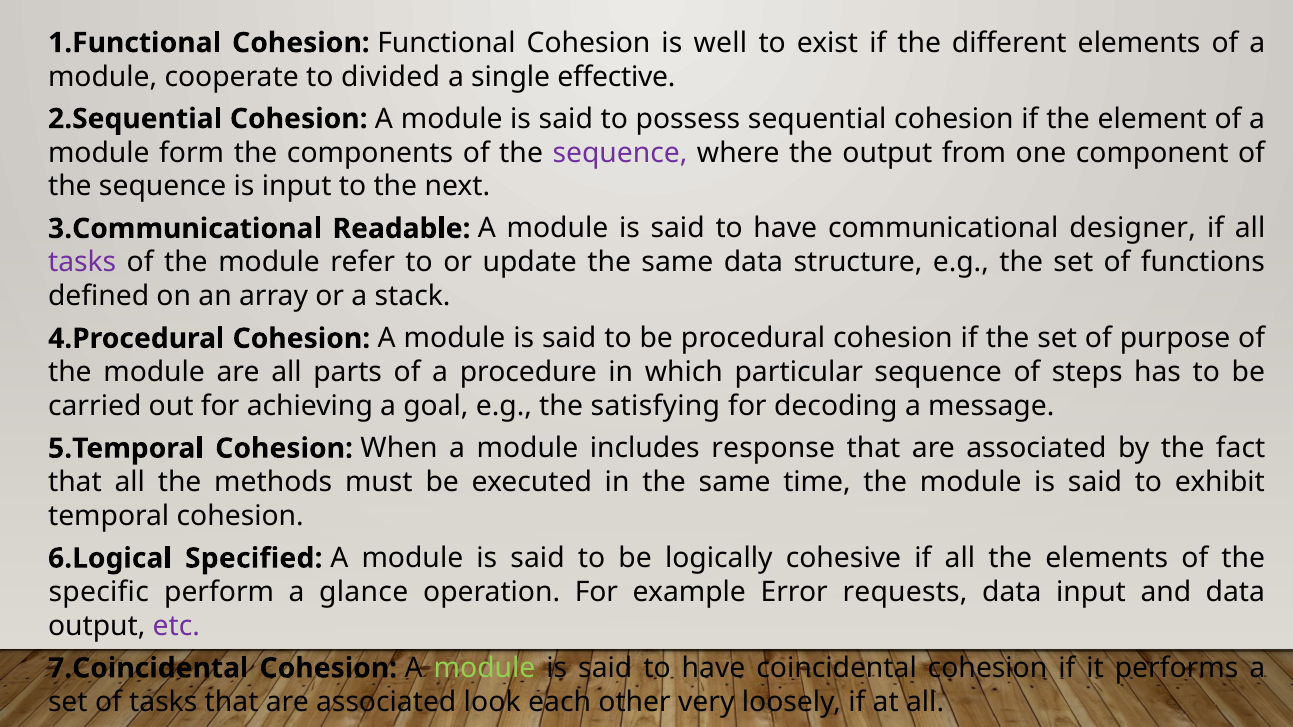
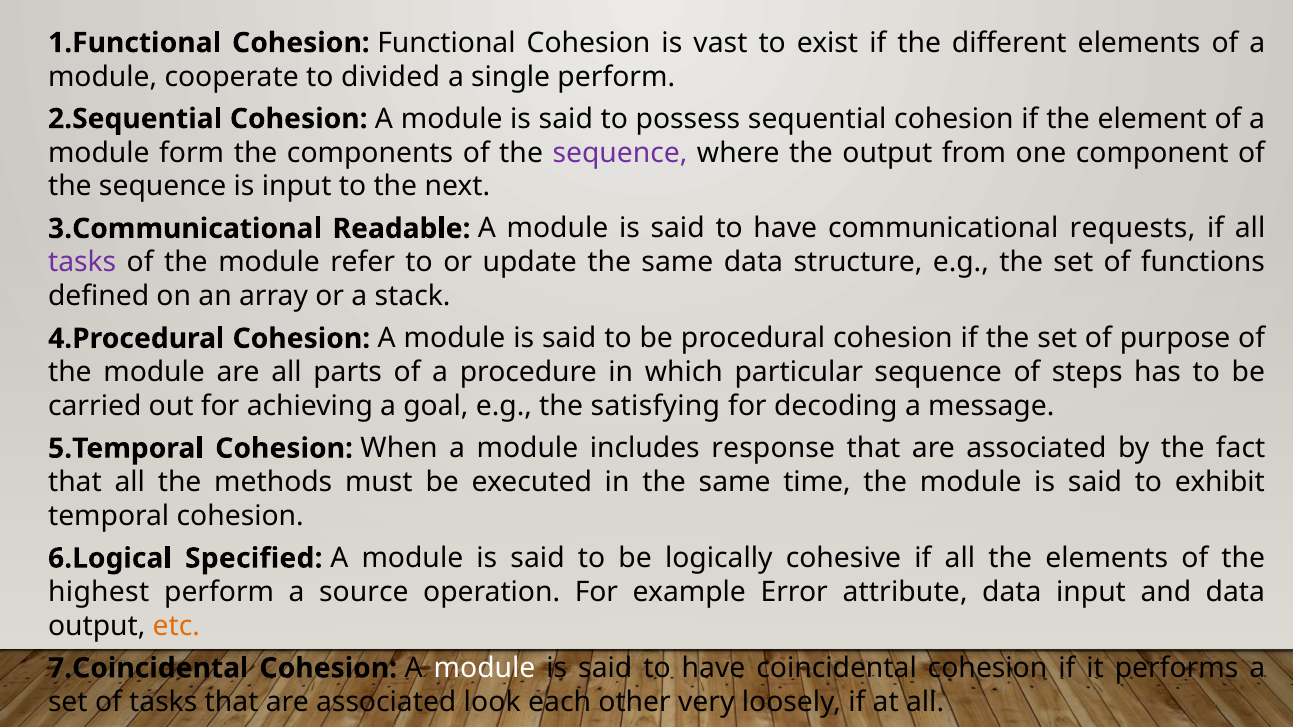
well: well -> vast
single effective: effective -> perform
designer: designer -> requests
specific: specific -> highest
glance: glance -> source
requests: requests -> attribute
etc colour: purple -> orange
module at (485, 668) colour: light green -> white
